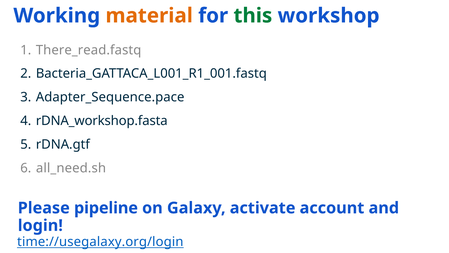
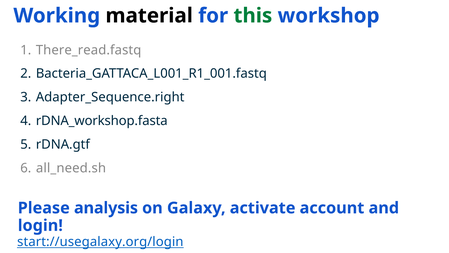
material colour: orange -> black
Adapter_Sequence.pace: Adapter_Sequence.pace -> Adapter_Sequence.right
pipeline: pipeline -> analysis
time://usegalaxy.org/login: time://usegalaxy.org/login -> start://usegalaxy.org/login
